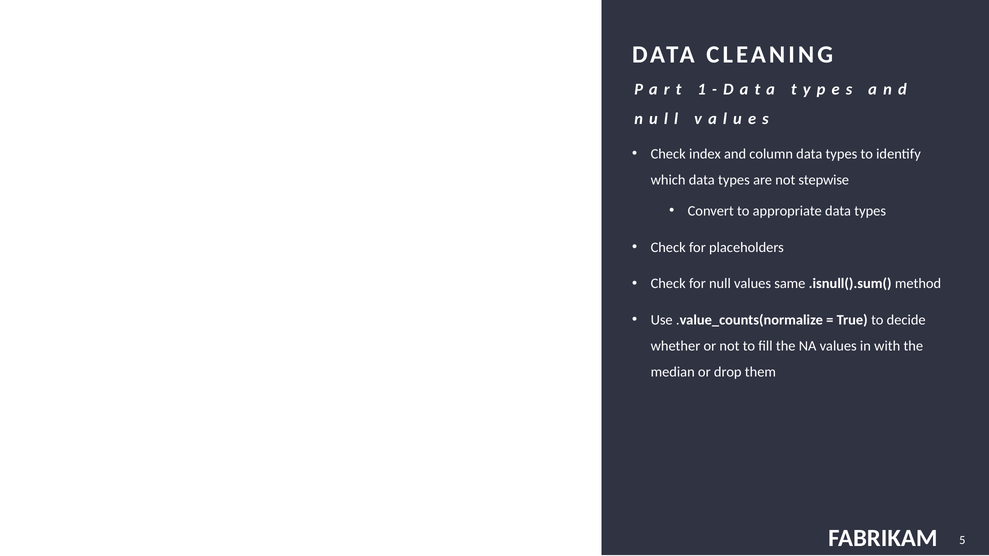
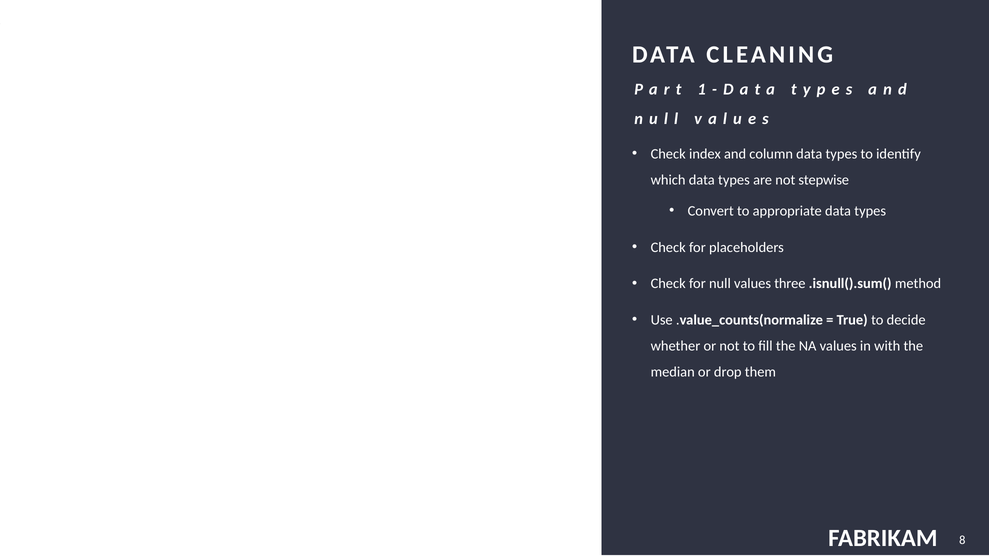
same: same -> three
5: 5 -> 8
